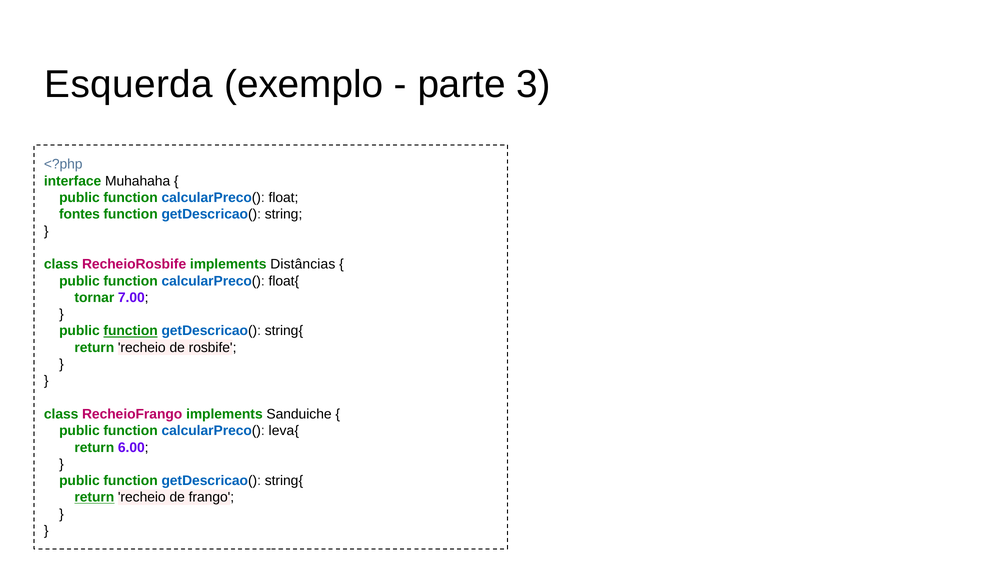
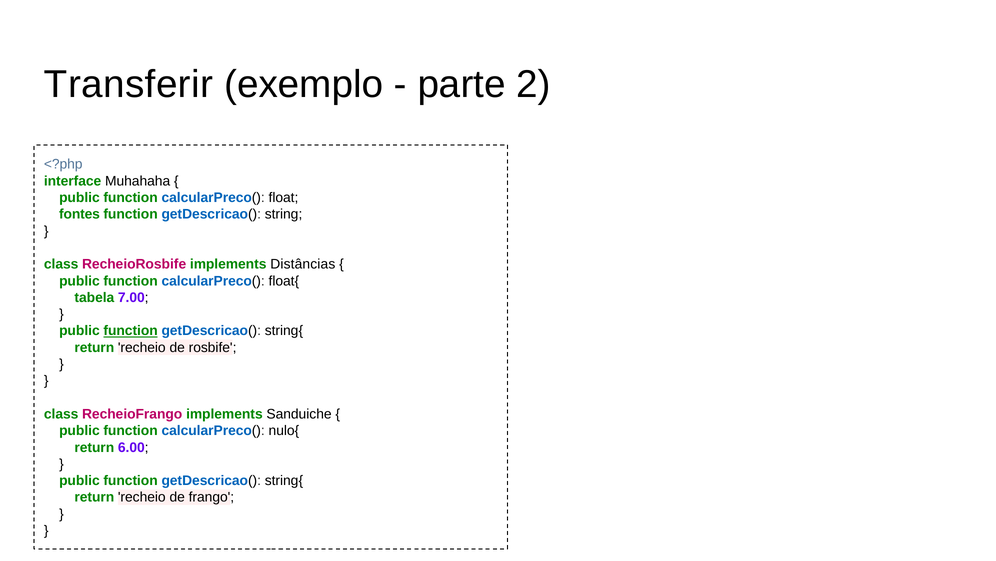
Esquerda: Esquerda -> Transferir
3: 3 -> 2
tornar: tornar -> tabela
leva{: leva{ -> nulo{
return at (94, 497) underline: present -> none
